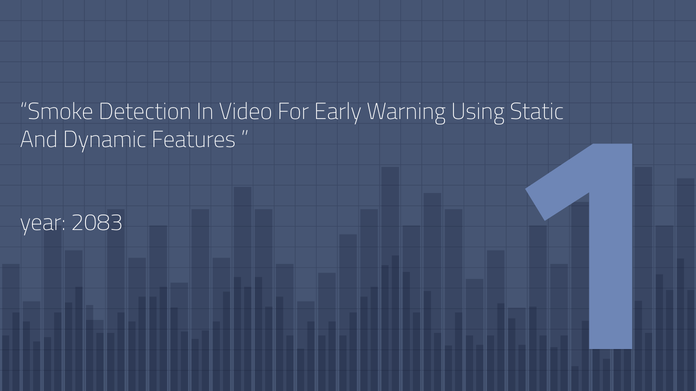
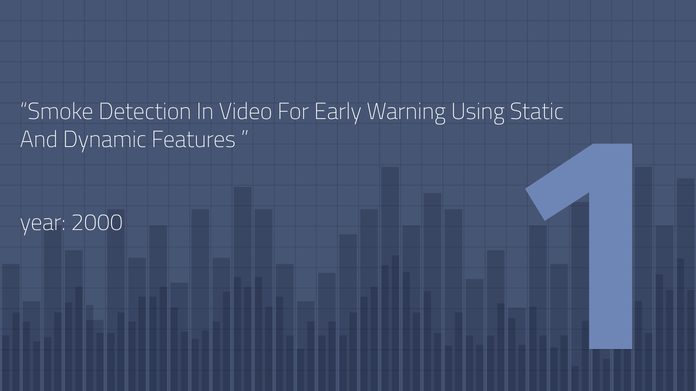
2083: 2083 -> 2000
